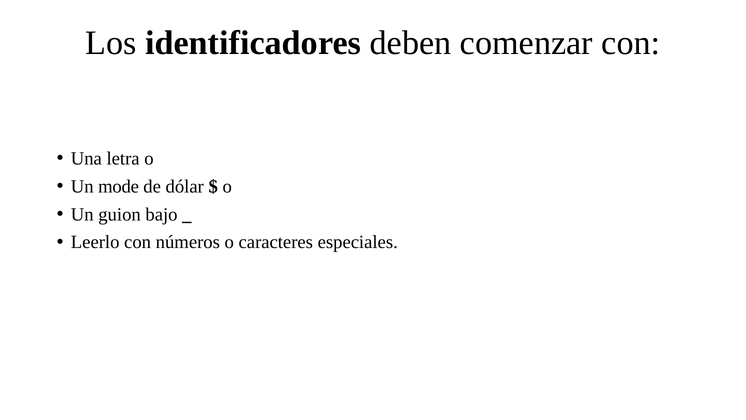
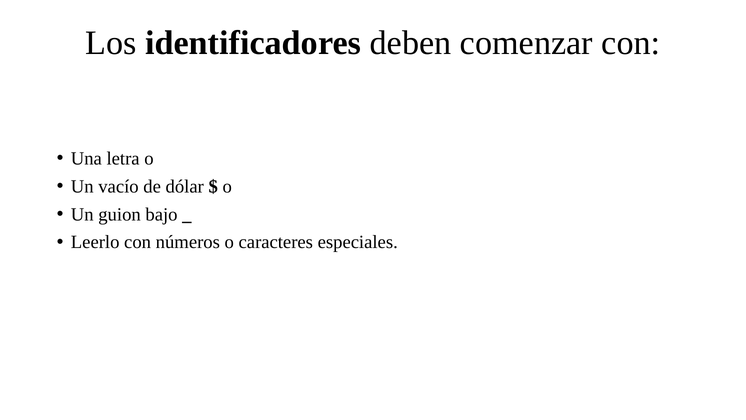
mode: mode -> vacío
